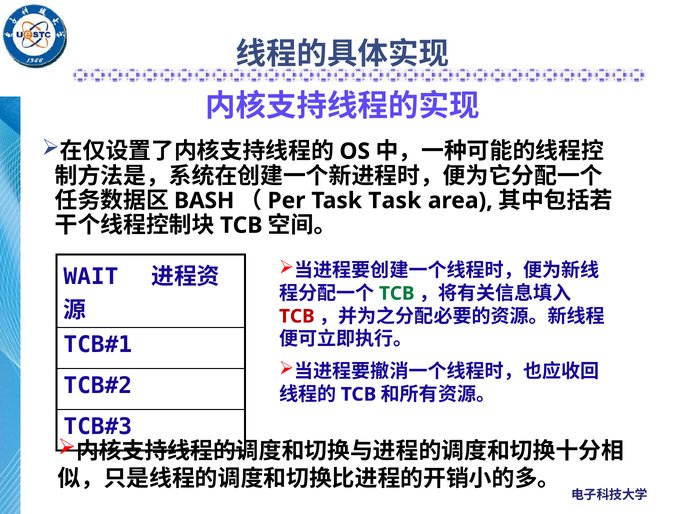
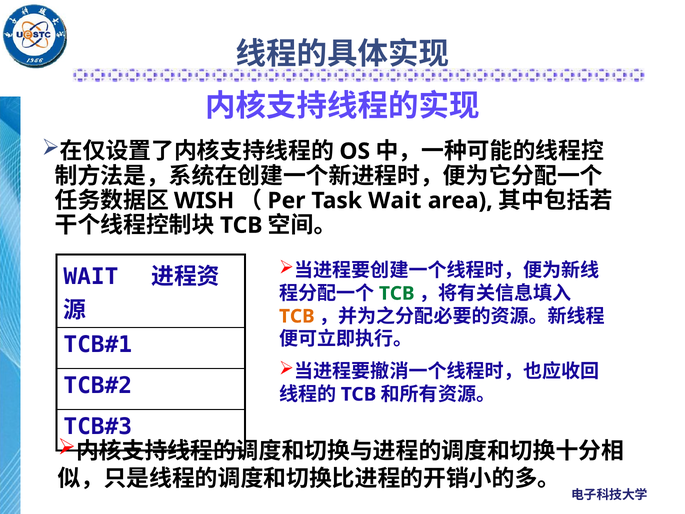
BASH: BASH -> WISH
Task Task: Task -> Wait
TCB at (297, 316) colour: red -> orange
